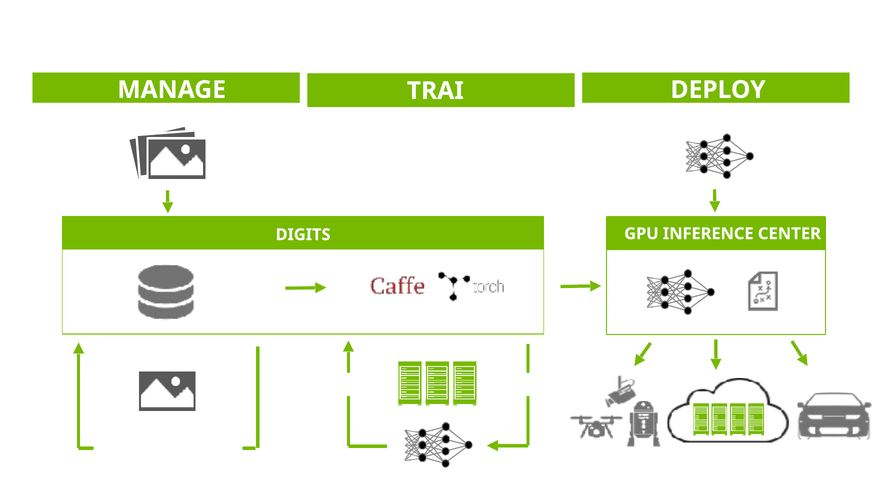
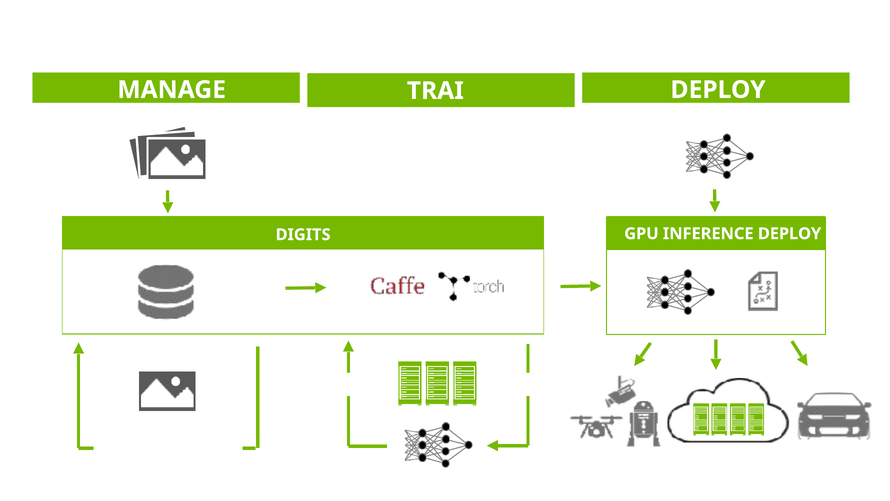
INFERENCE CENTER: CENTER -> DEPLOY
